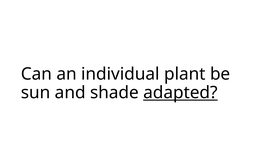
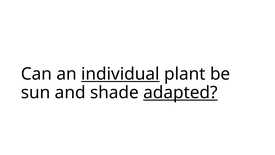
individual underline: none -> present
